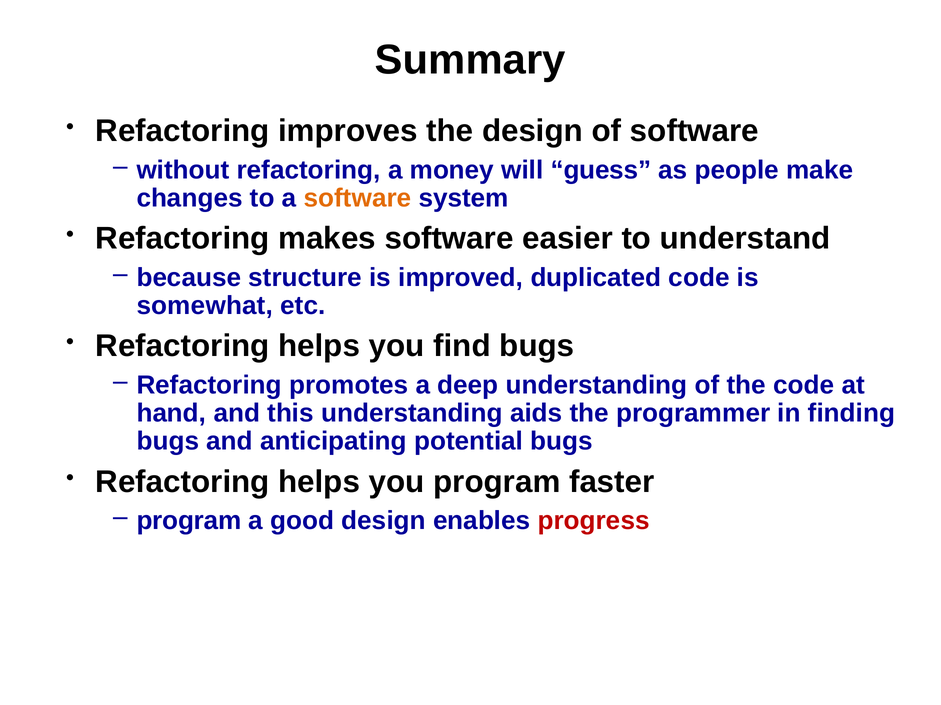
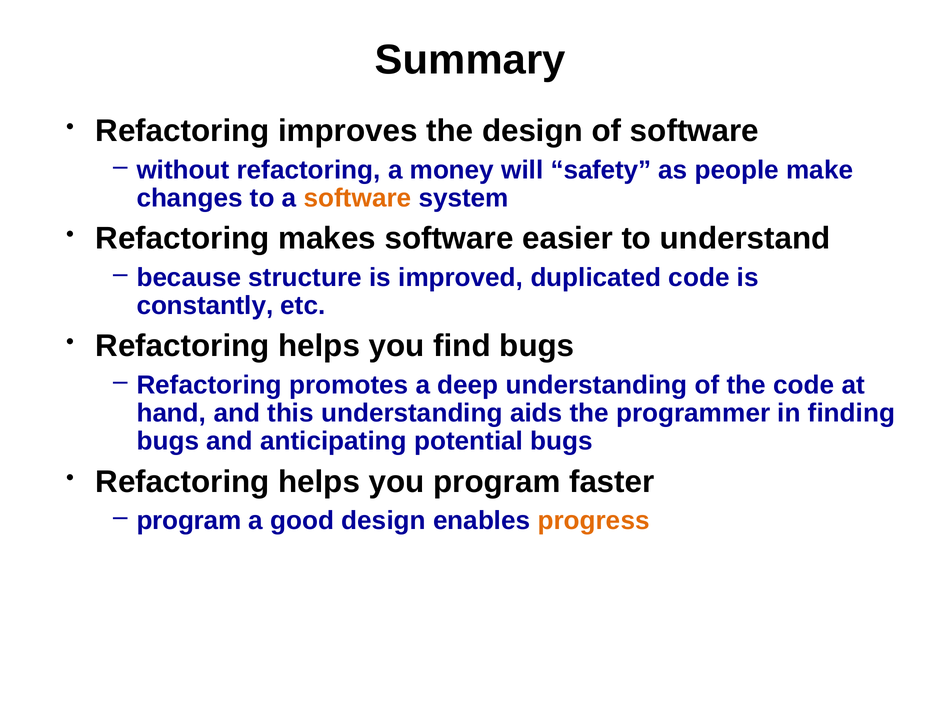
guess: guess -> safety
somewhat: somewhat -> constantly
progress colour: red -> orange
